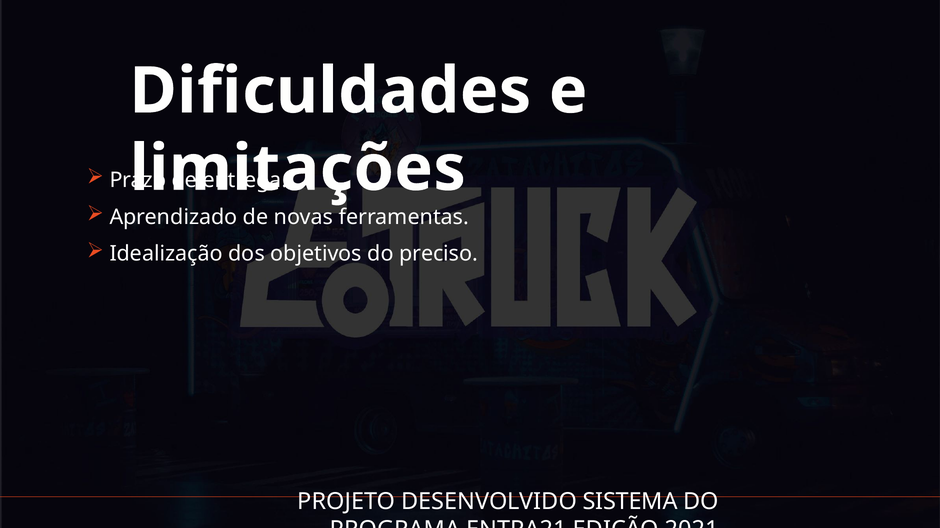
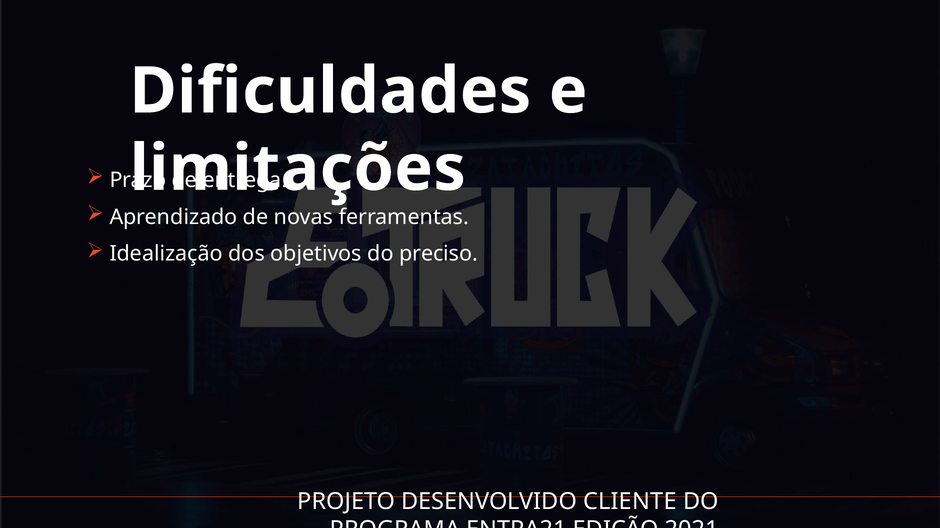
SISTEMA: SISTEMA -> CLIENTE
